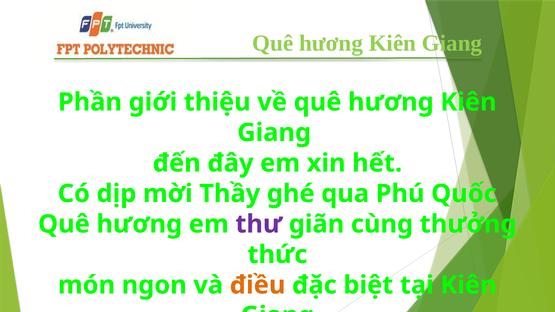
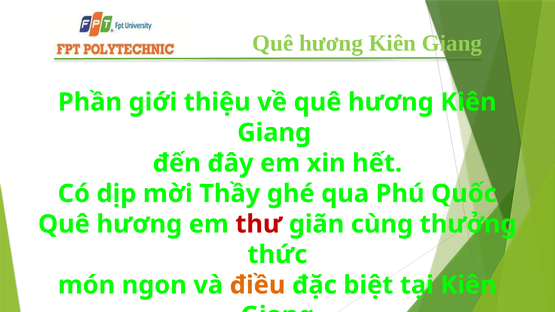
thư colour: purple -> red
